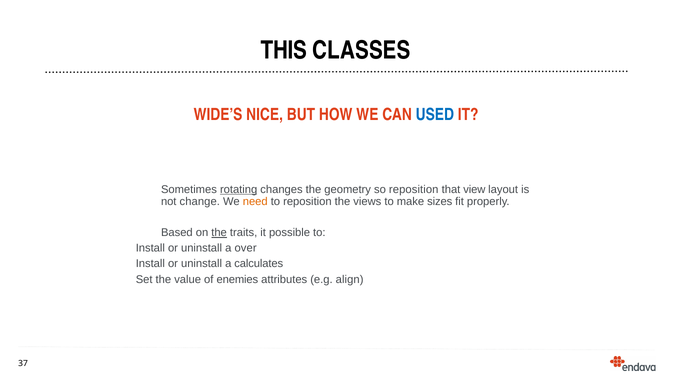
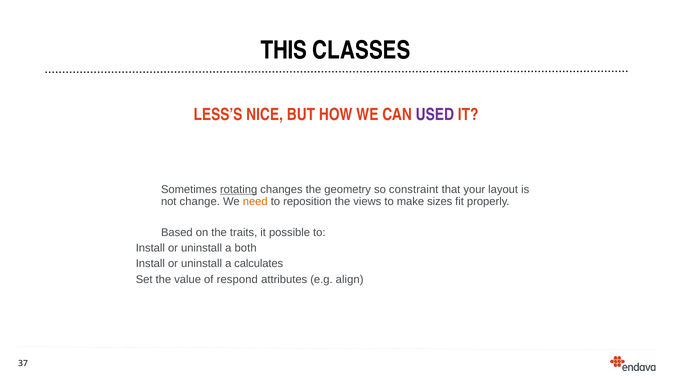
WIDE’S: WIDE’S -> LESS’S
USED colour: blue -> purple
so reposition: reposition -> constraint
view: view -> your
the at (219, 232) underline: present -> none
over: over -> both
enemies: enemies -> respond
